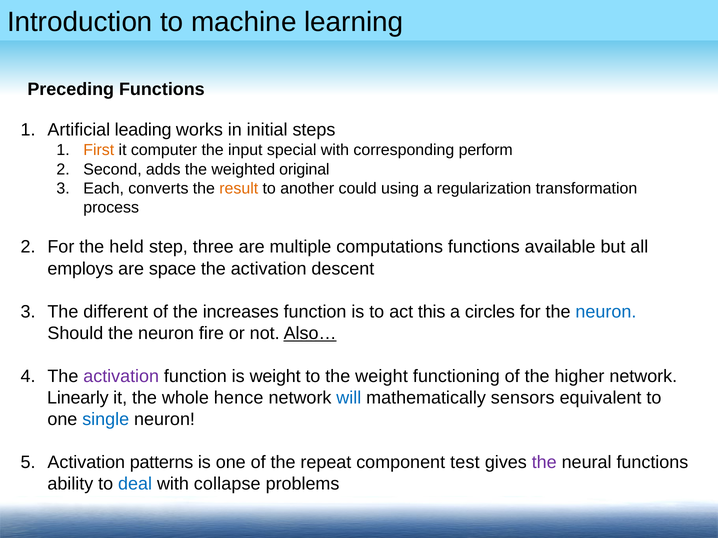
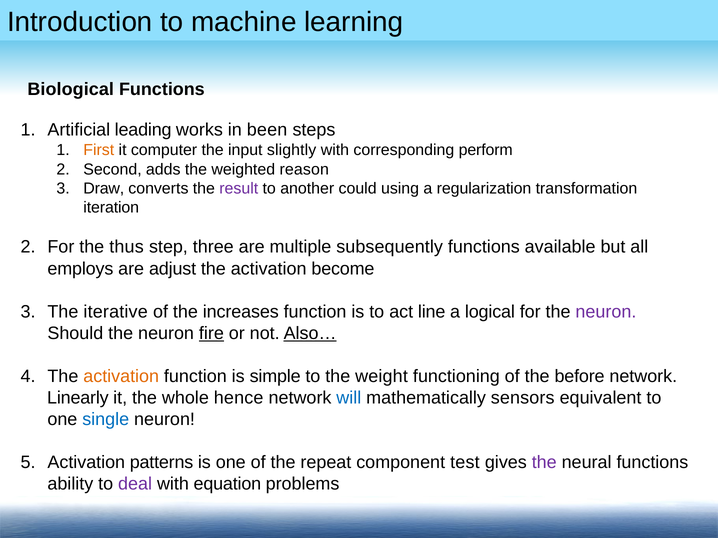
Preceding: Preceding -> Biological
initial: initial -> been
special: special -> slightly
original: original -> reason
Each: Each -> Draw
result colour: orange -> purple
process: process -> iteration
held: held -> thus
computations: computations -> subsequently
space: space -> adjust
descent: descent -> become
different: different -> iterative
this: this -> line
circles: circles -> logical
neuron at (606, 312) colour: blue -> purple
fire underline: none -> present
activation at (121, 377) colour: purple -> orange
is weight: weight -> simple
higher: higher -> before
deal colour: blue -> purple
collapse: collapse -> equation
